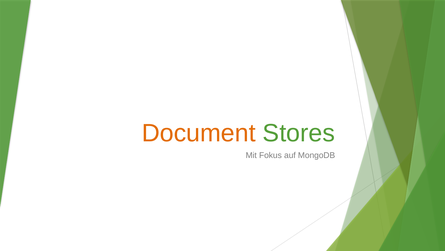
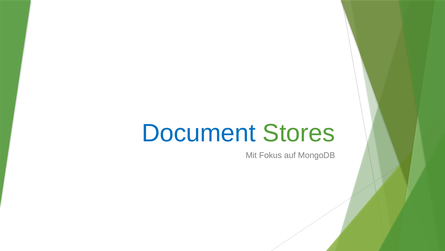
Document colour: orange -> blue
